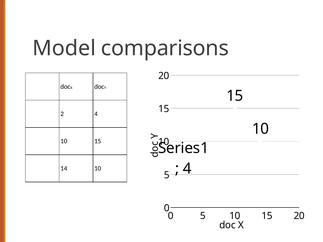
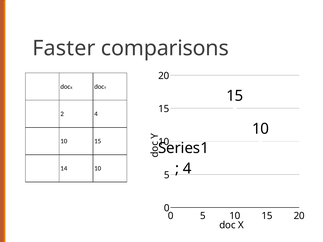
Model: Model -> Faster
